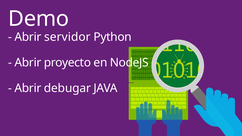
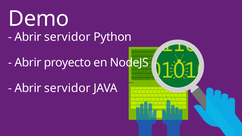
debugar at (67, 88): debugar -> servidor
